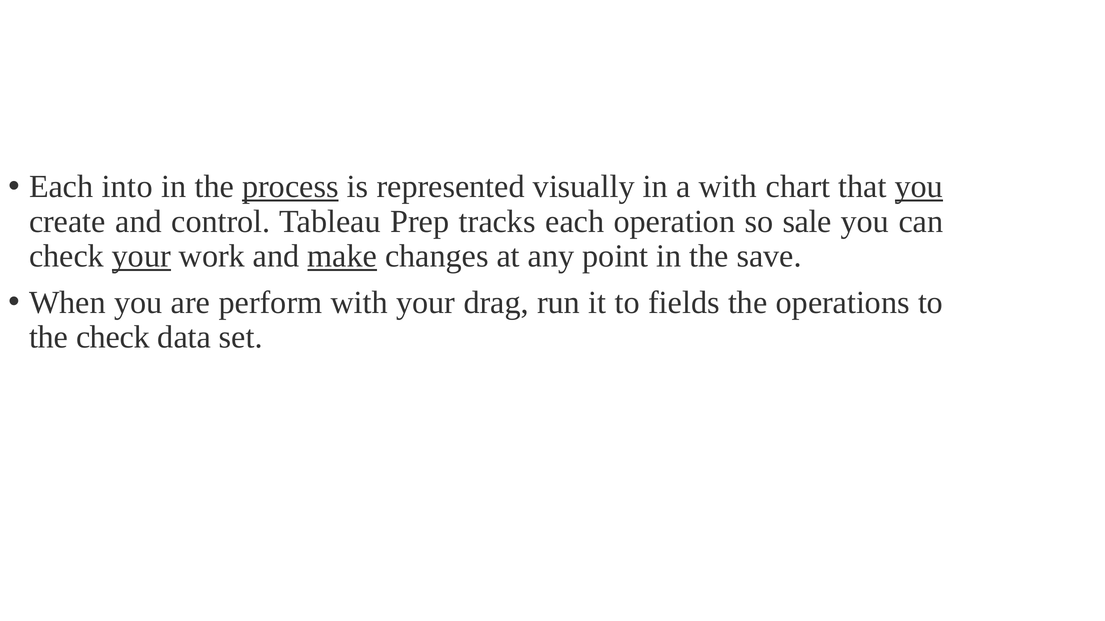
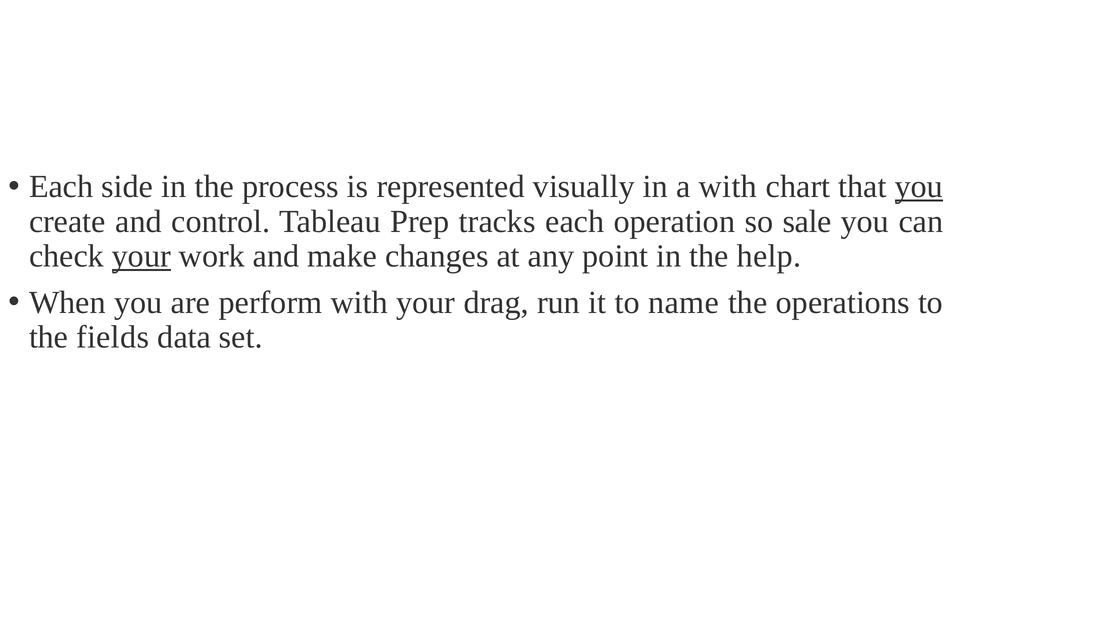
into: into -> side
process underline: present -> none
make underline: present -> none
save: save -> help
fields: fields -> name
the check: check -> fields
